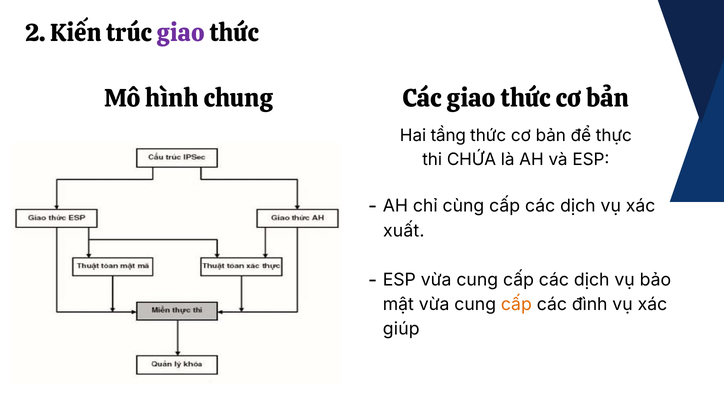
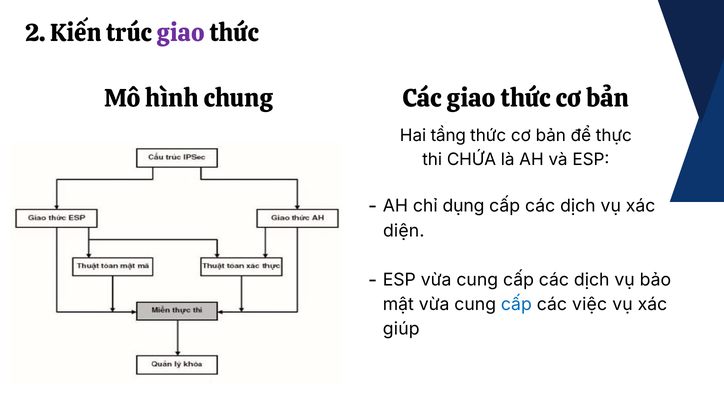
cùng: cùng -> dụng
xuất: xuất -> diện
cấp at (516, 305) colour: orange -> blue
đình: đình -> việc
